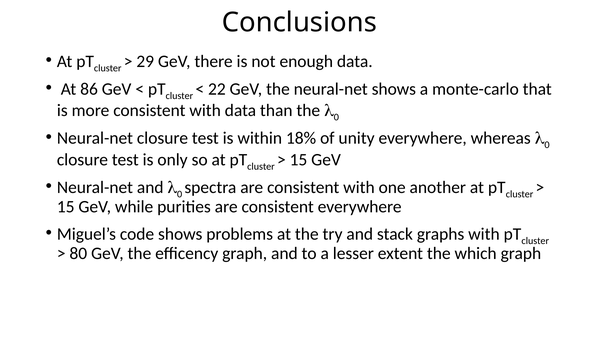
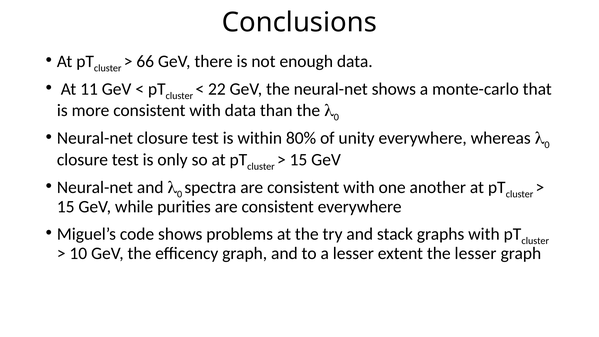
29: 29 -> 66
86: 86 -> 11
18%: 18% -> 80%
80: 80 -> 10
the which: which -> lesser
